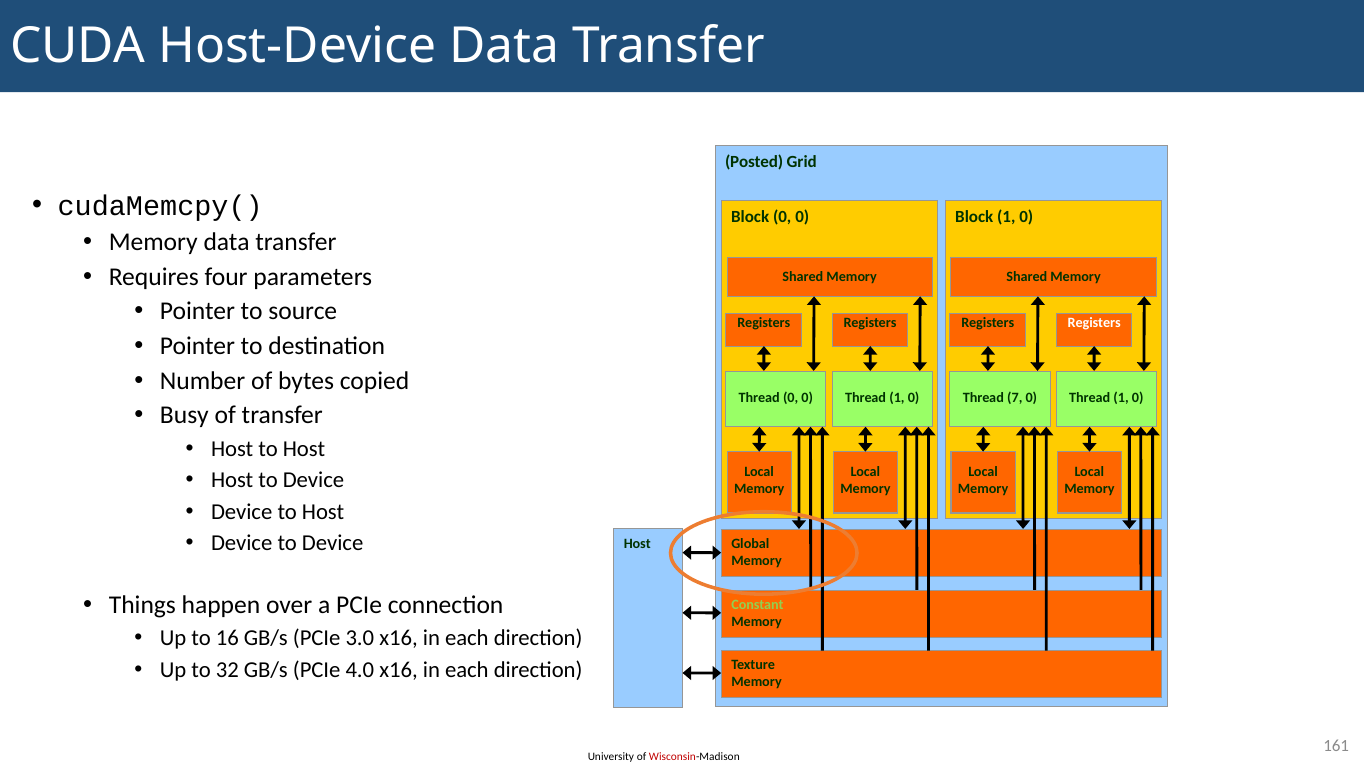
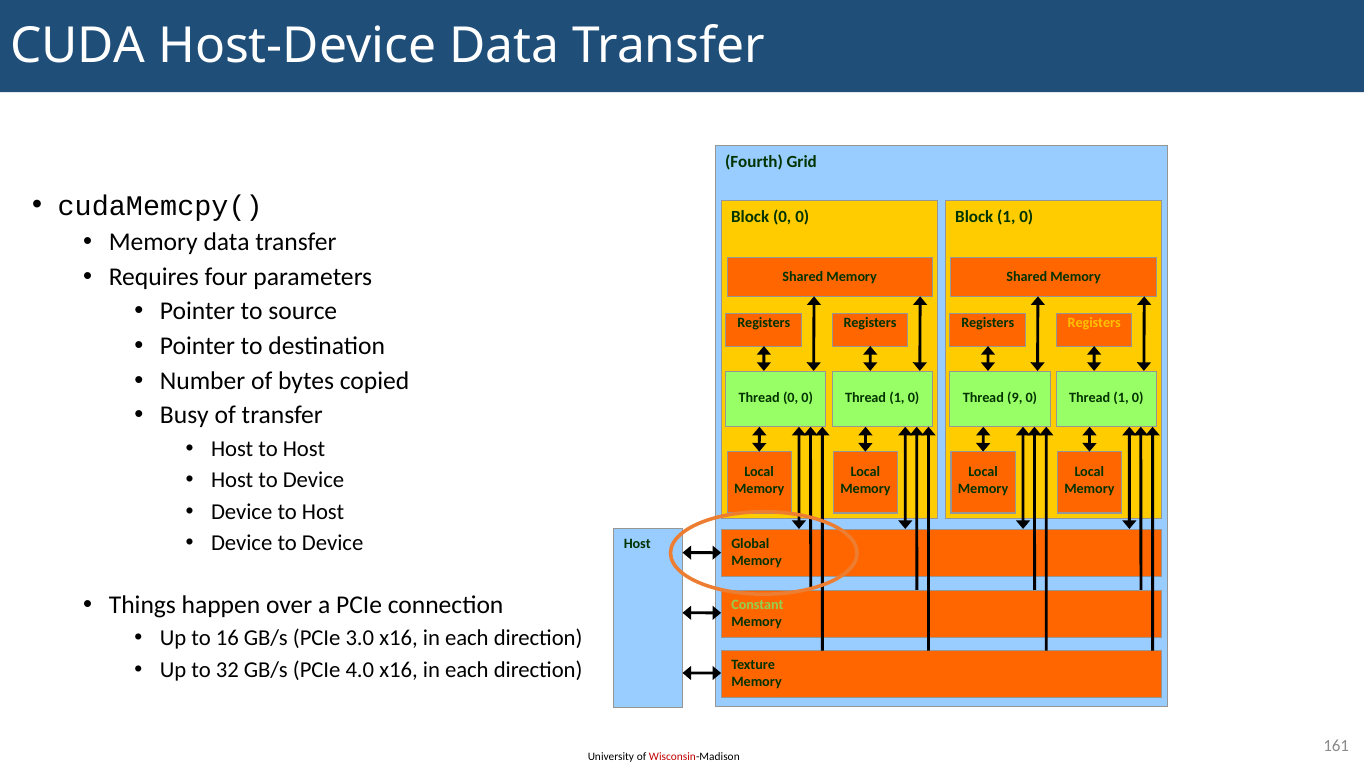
Posted: Posted -> Fourth
Registers at (1094, 323) colour: white -> yellow
7: 7 -> 9
